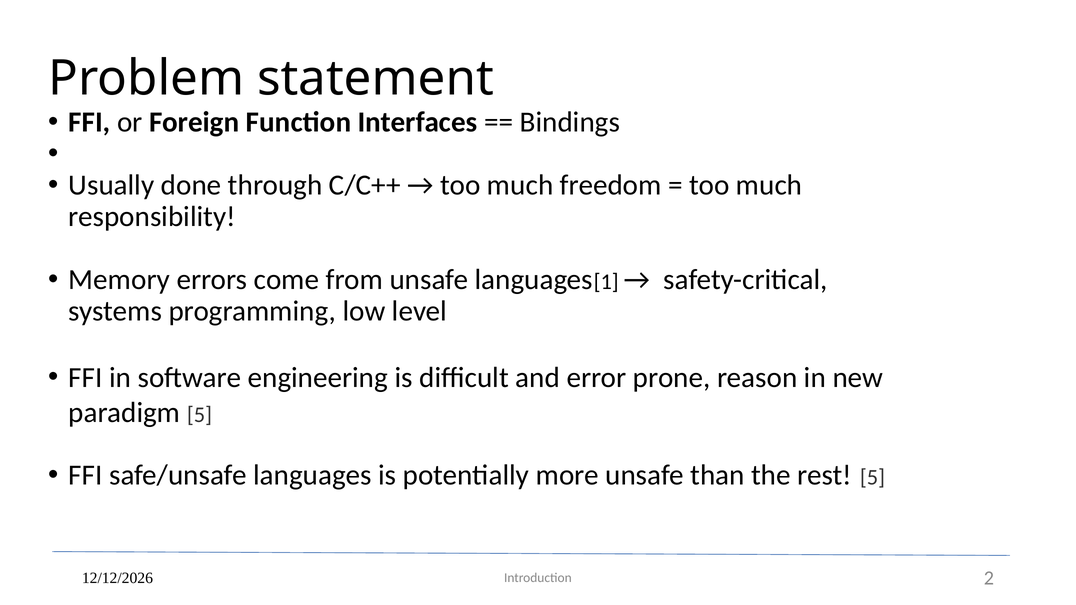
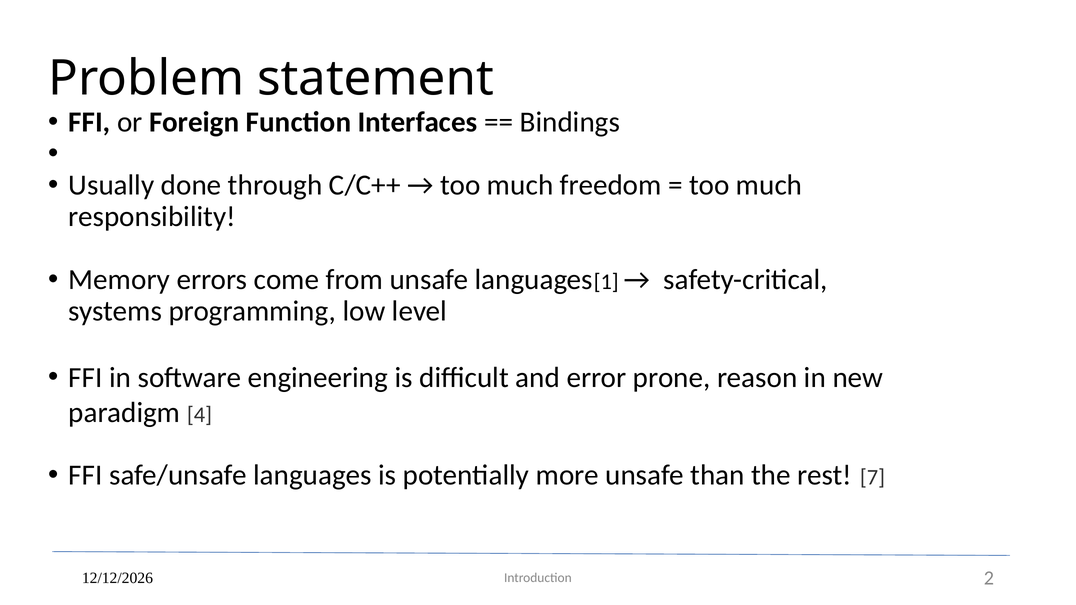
paradigm 5: 5 -> 4
rest 5: 5 -> 7
